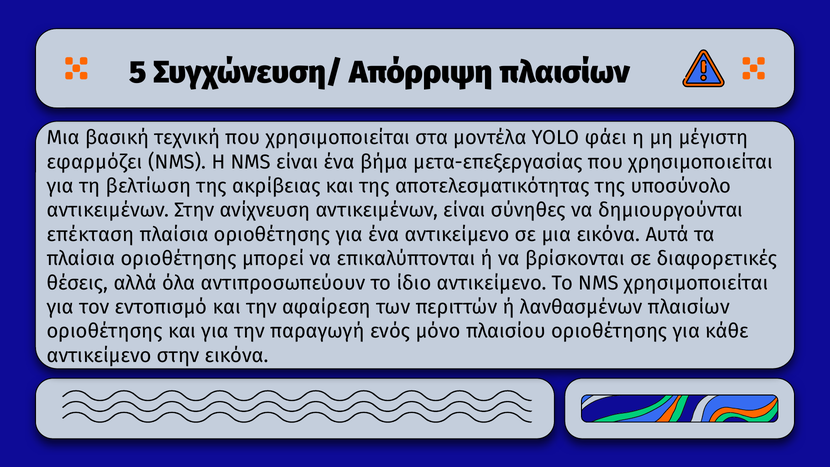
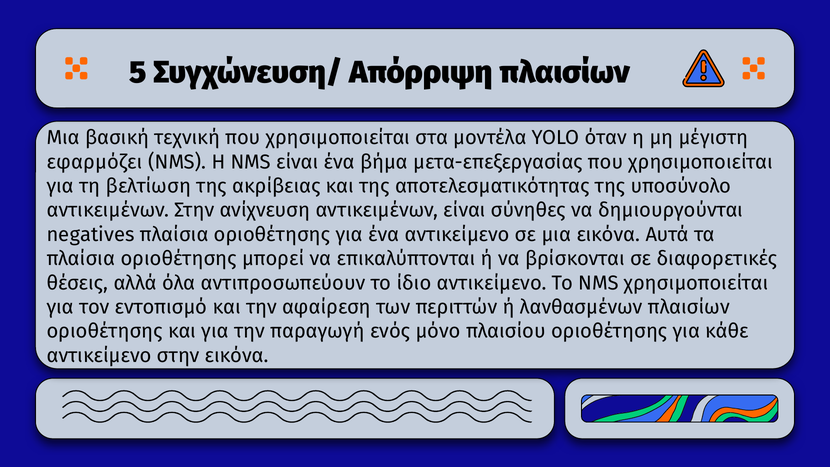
φάει: φάει -> όταν
επέκταση: επέκταση -> negatives
